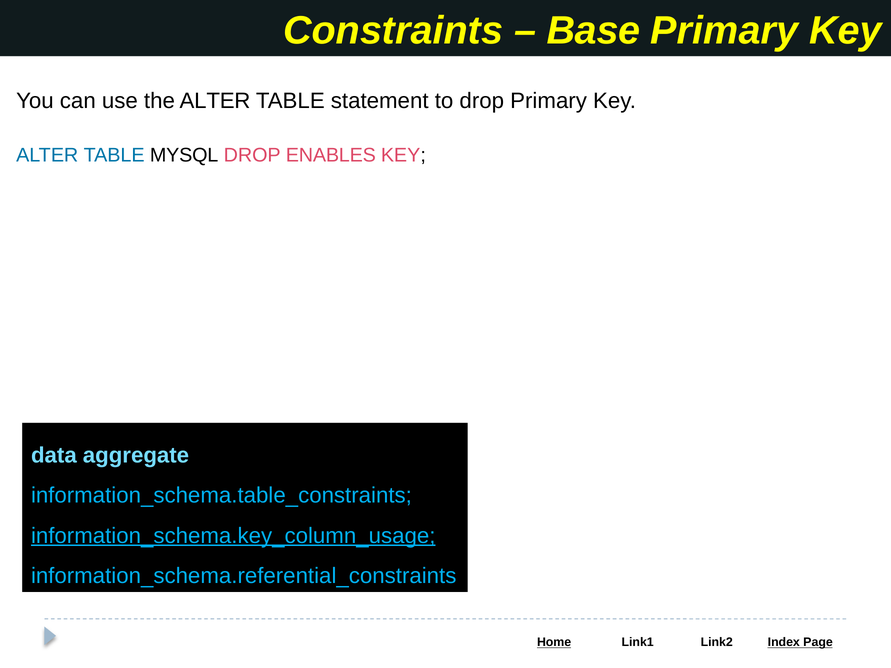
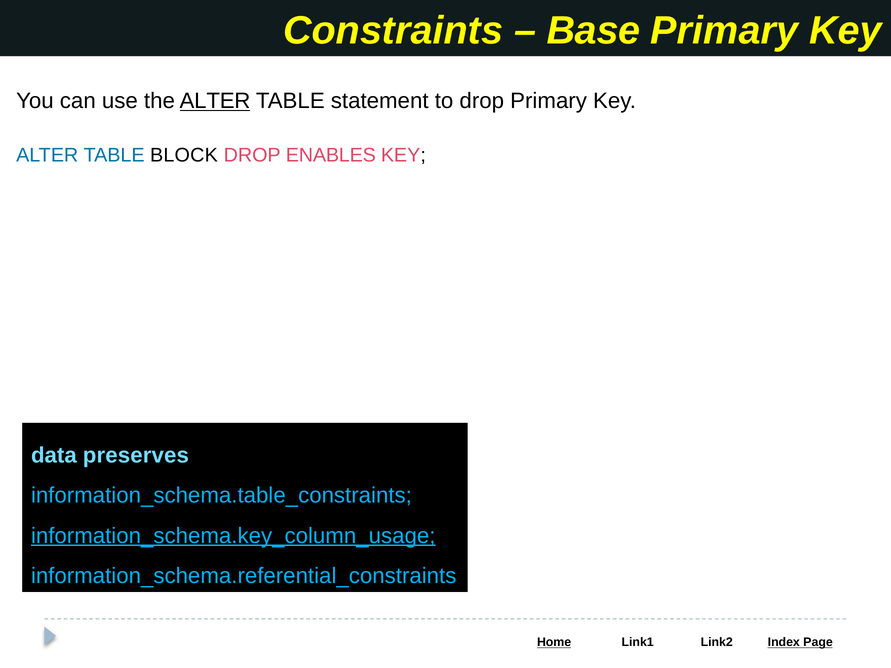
ALTER at (215, 101) underline: none -> present
MYSQL: MYSQL -> BLOCK
aggregate: aggregate -> preserves
